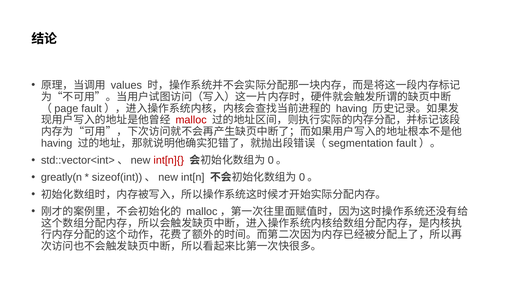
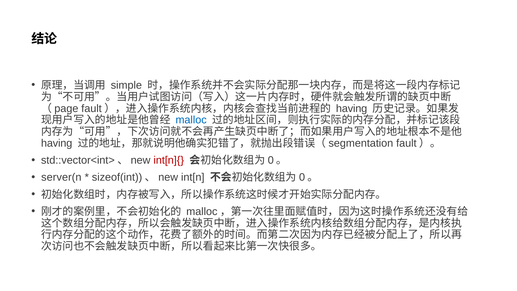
values: values -> simple
malloc colour: red -> blue
greatly(n: greatly(n -> server(n
